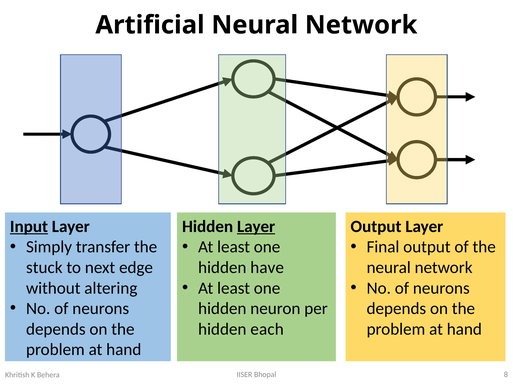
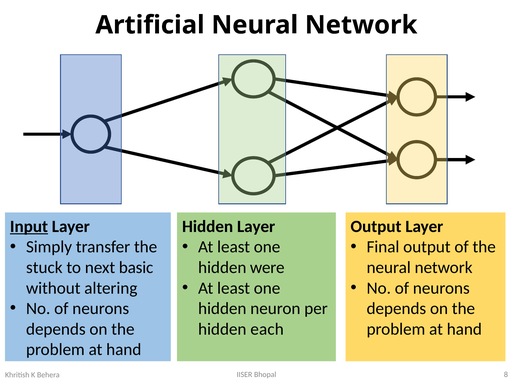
Layer at (256, 226) underline: present -> none
edge: edge -> basic
have: have -> were
